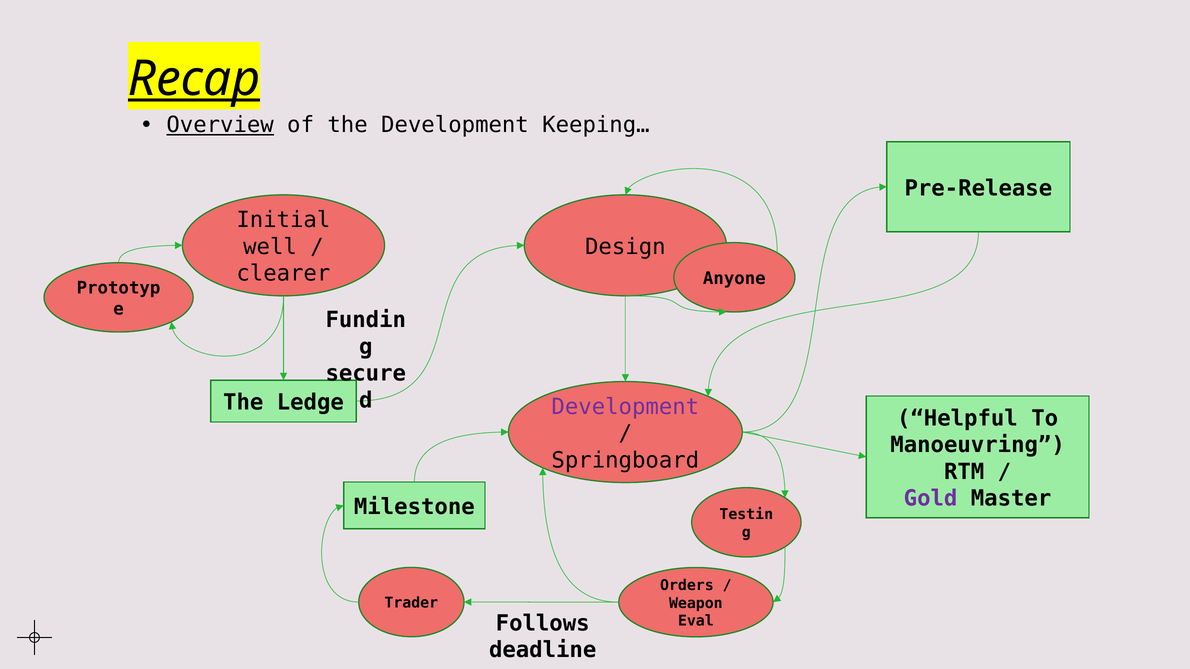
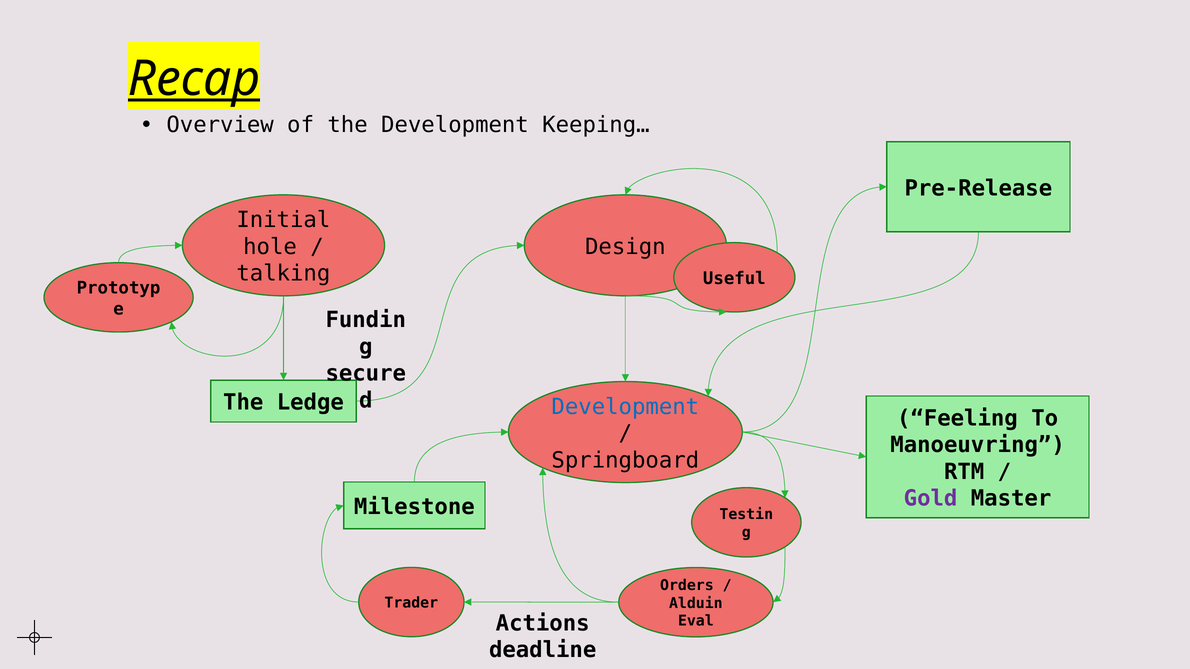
Overview underline: present -> none
well: well -> hole
clearer: clearer -> talking
Anyone: Anyone -> Useful
Development at (625, 407) colour: purple -> blue
Helpful: Helpful -> Feeling
Weapon: Weapon -> Alduin
Follows: Follows -> Actions
